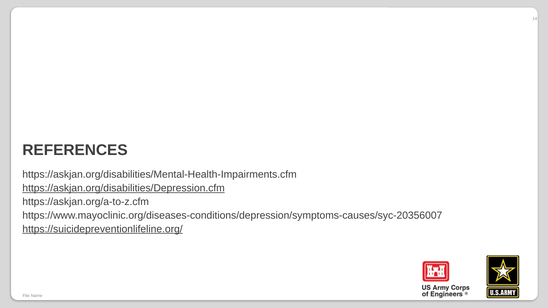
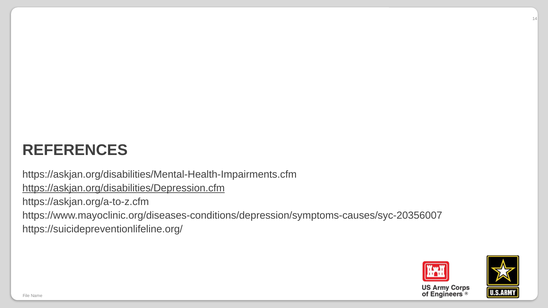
https://suicidepreventionlifeline.org/ underline: present -> none
